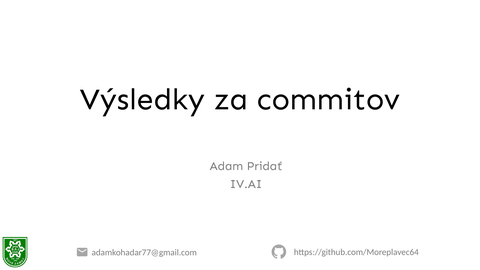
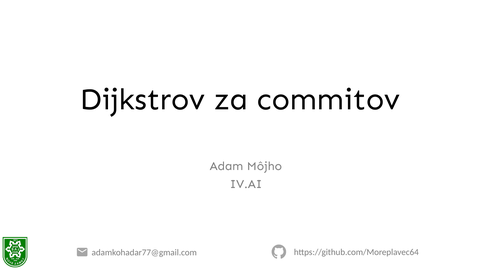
Výsledky: Výsledky -> Dijkstrov
Pridať: Pridať -> Môjho
